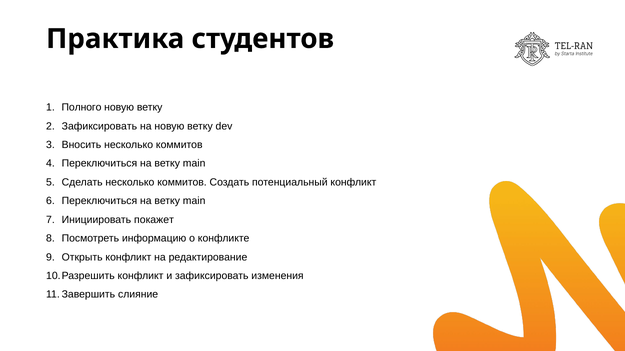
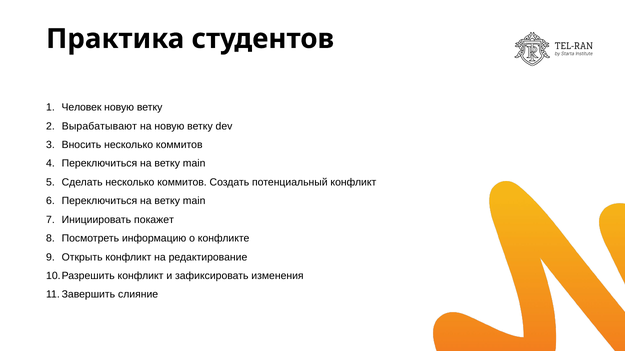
Полного: Полного -> Человек
Зафиксировать at (99, 126): Зафиксировать -> Вырабатывают
